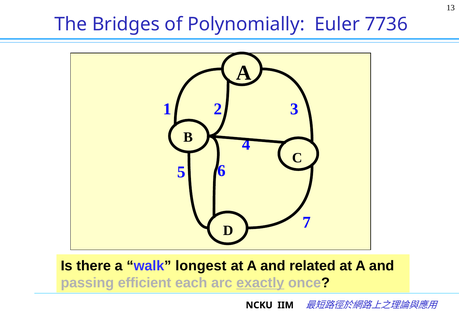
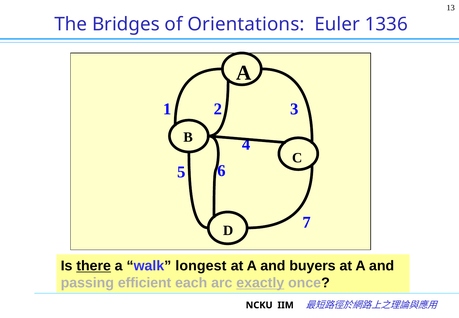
Polynomially: Polynomially -> Orientations
7736: 7736 -> 1336
there underline: none -> present
related: related -> buyers
